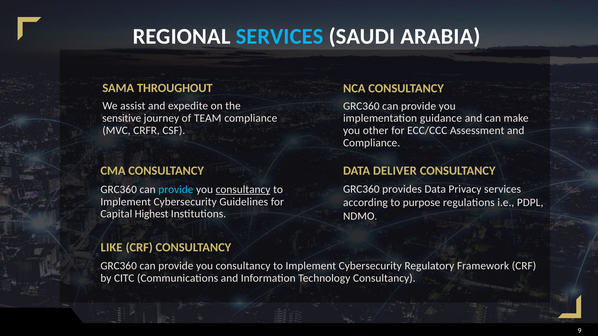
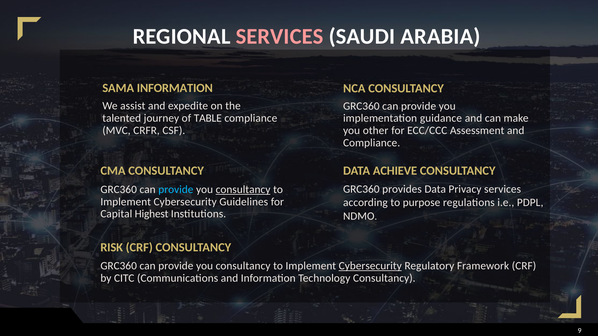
SERVICES at (280, 37) colour: light blue -> pink
SAMA THROUGHOUT: THROUGHOUT -> INFORMATION
sensitive: sensitive -> talented
TEAM: TEAM -> TABLE
DELIVER: DELIVER -> ACHIEVE
LIKE: LIKE -> RISK
Cybersecurity at (370, 266) underline: none -> present
